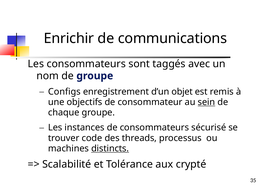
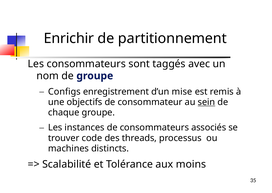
communications: communications -> partitionnement
objet: objet -> mise
sécurisé: sécurisé -> associés
distincts underline: present -> none
crypté: crypté -> moins
